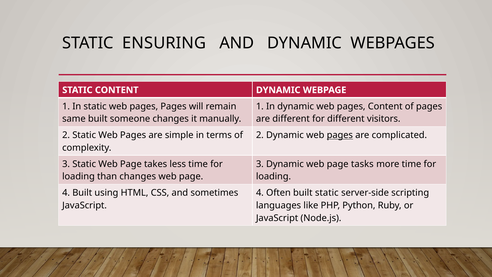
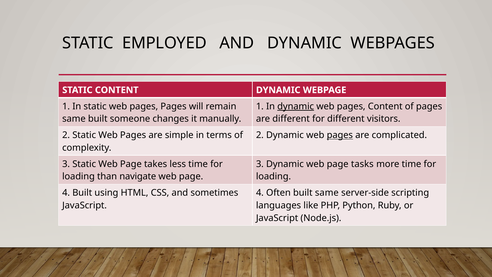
ENSURING: ENSURING -> EMPLOYED
dynamic at (296, 106) underline: none -> present
than changes: changes -> navigate
built static: static -> same
